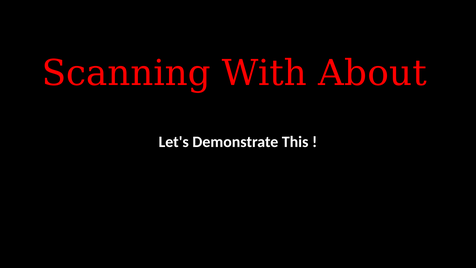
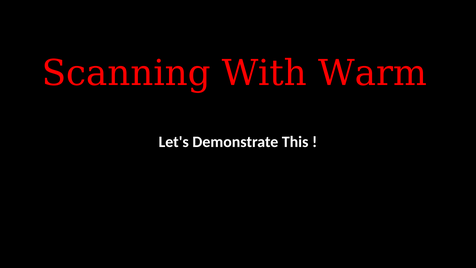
About: About -> Warm
